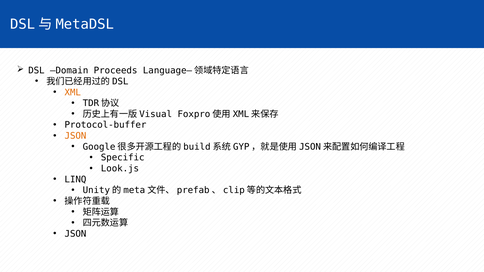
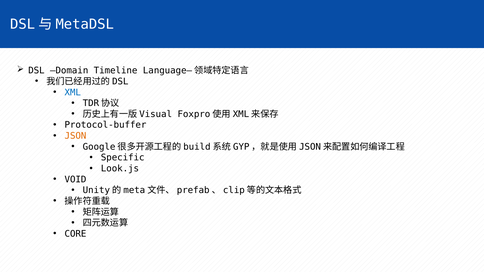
Proceeds: Proceeds -> Timeline
XML colour: orange -> blue
LINQ: LINQ -> VOID
JSON at (75, 234): JSON -> CORE
